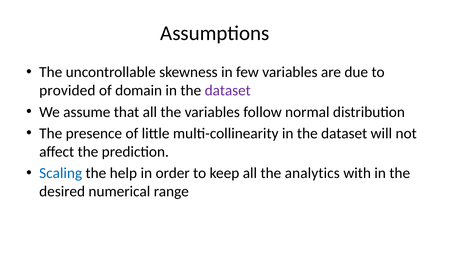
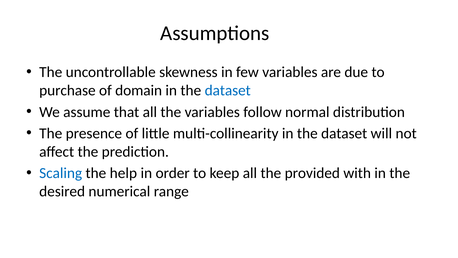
provided: provided -> purchase
dataset at (228, 90) colour: purple -> blue
analytics: analytics -> provided
